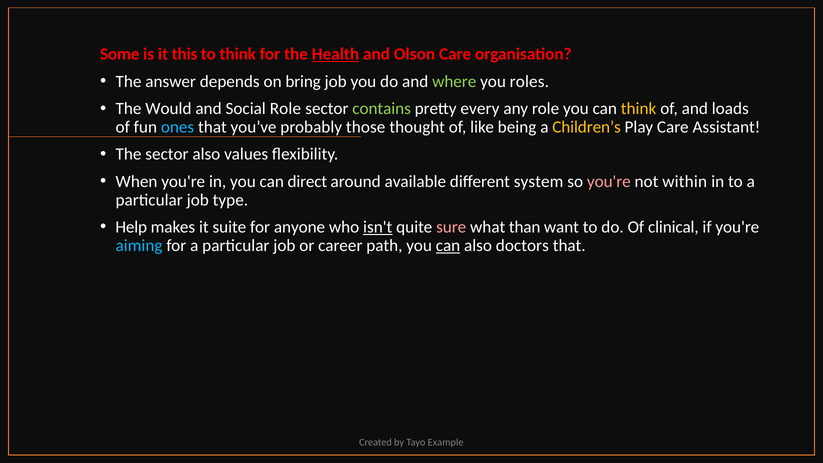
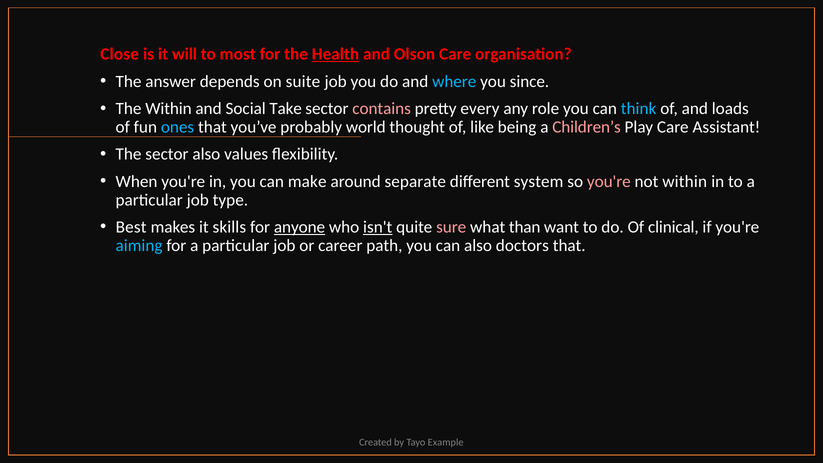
Some: Some -> Close
this: this -> will
to think: think -> most
bring: bring -> suite
where colour: light green -> light blue
roles: roles -> since
The Would: Would -> Within
Social Role: Role -> Take
contains colour: light green -> pink
think at (639, 109) colour: yellow -> light blue
those: those -> world
Children’s colour: yellow -> pink
direct: direct -> make
available: available -> separate
Help: Help -> Best
suite: suite -> skills
anyone underline: none -> present
can at (448, 246) underline: present -> none
